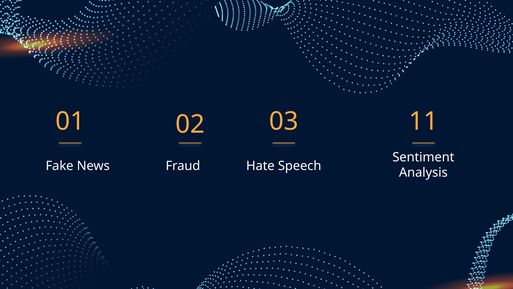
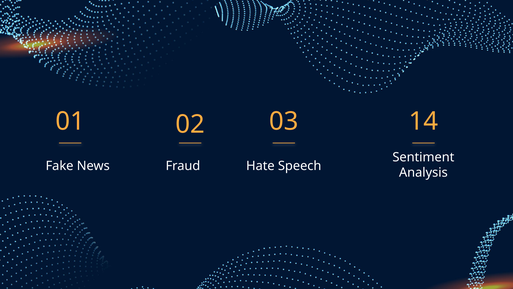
11: 11 -> 14
